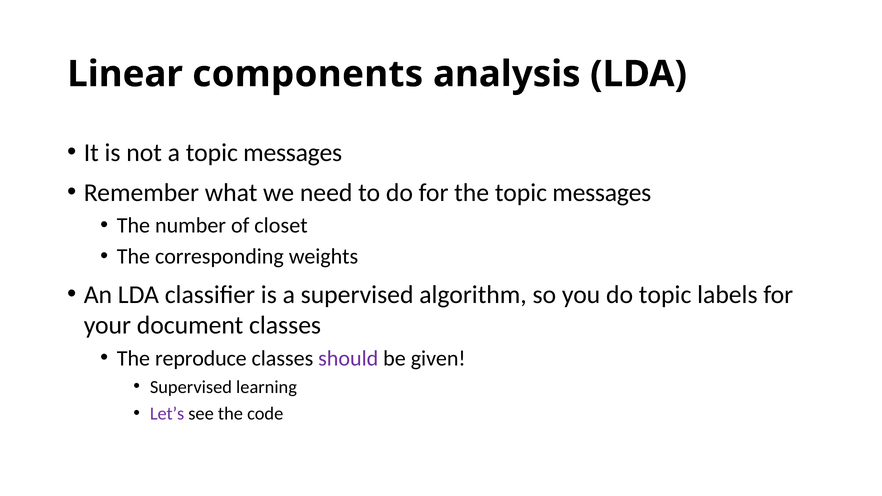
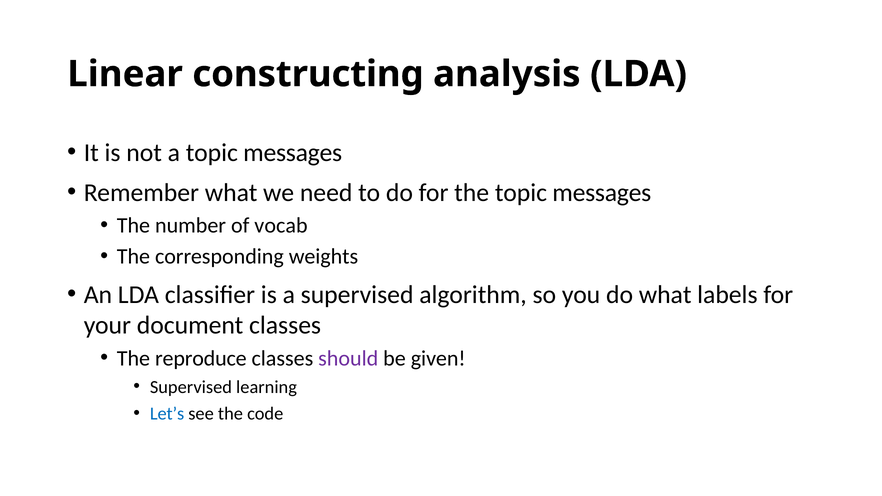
components: components -> constructing
closet: closet -> vocab
do topic: topic -> what
Let’s colour: purple -> blue
